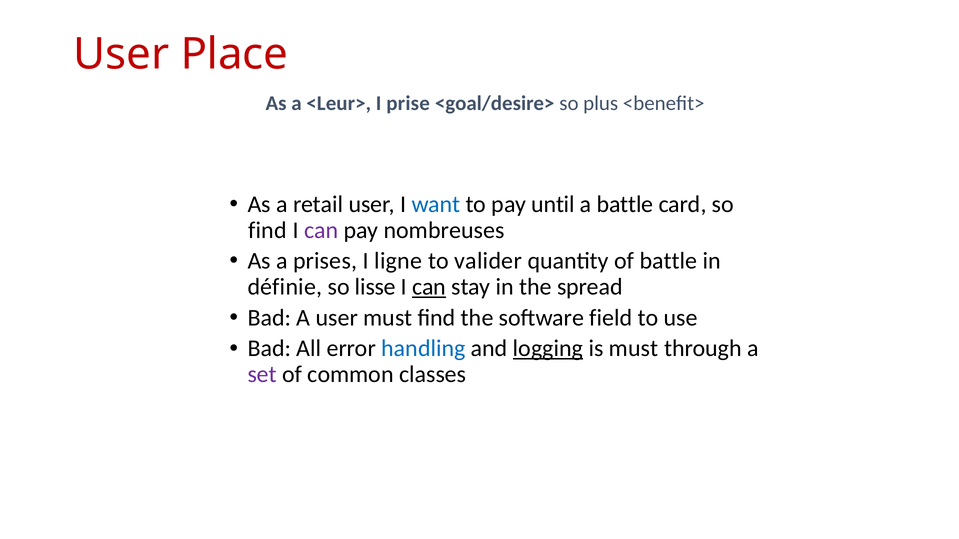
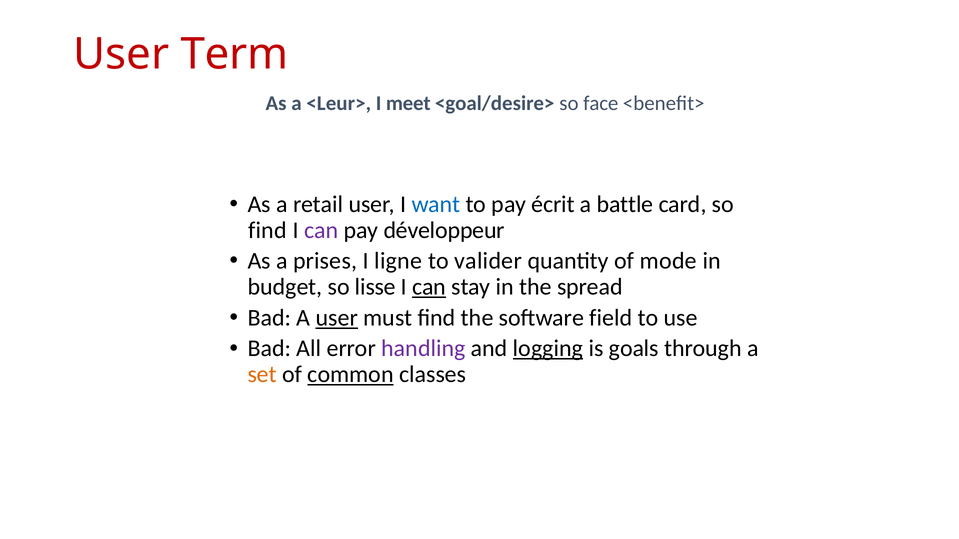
Place: Place -> Term
prise: prise -> meet
plus: plus -> face
until: until -> écrit
nombreuses: nombreuses -> développeur
of battle: battle -> mode
définie: définie -> budget
user at (337, 318) underline: none -> present
handling colour: blue -> purple
is must: must -> goals
set colour: purple -> orange
common underline: none -> present
